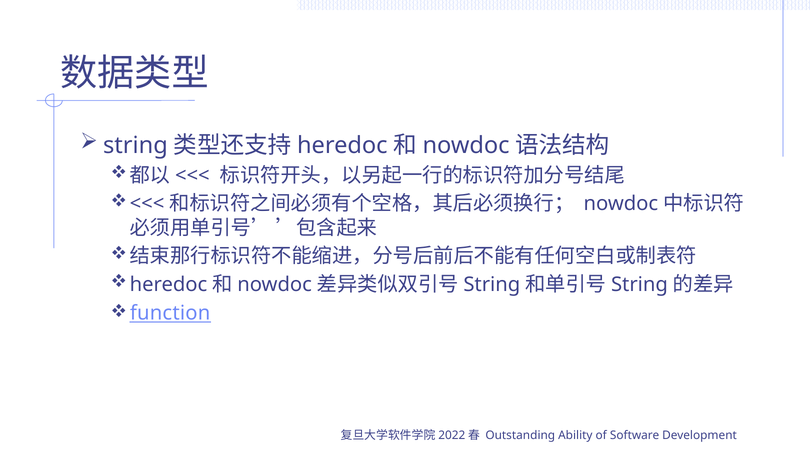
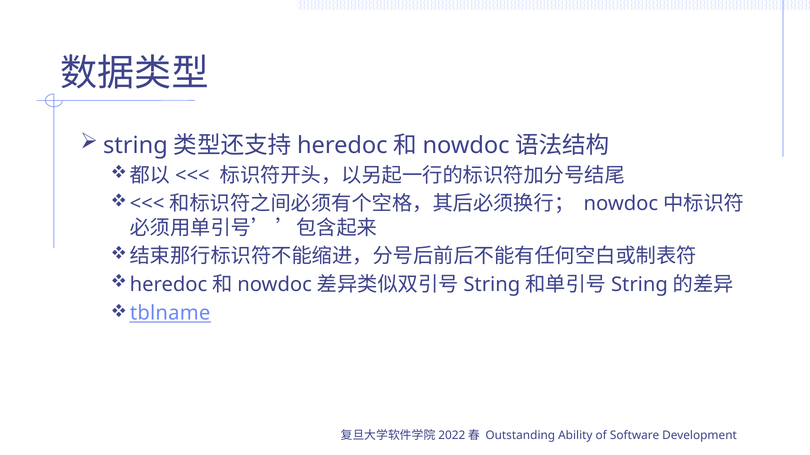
function: function -> tblname
